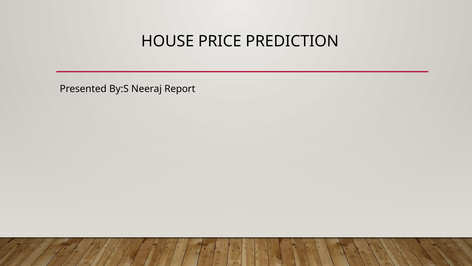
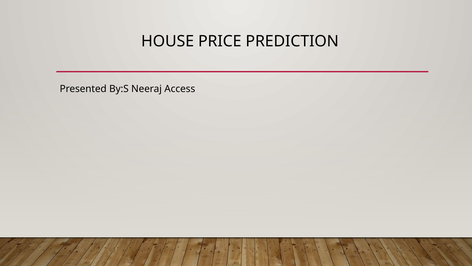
Report: Report -> Access
